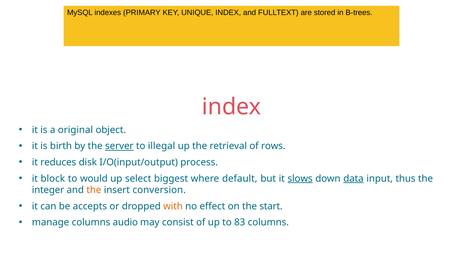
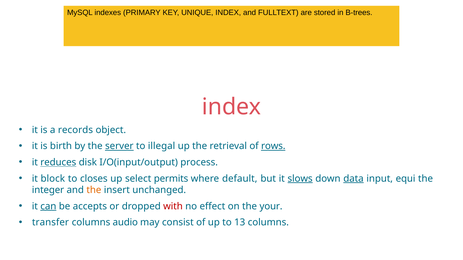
original: original -> records
rows underline: none -> present
reduces underline: none -> present
would: would -> closes
biggest: biggest -> permits
thus: thus -> equi
conversion: conversion -> unchanged
can underline: none -> present
with colour: orange -> red
start: start -> your
manage: manage -> transfer
83: 83 -> 13
